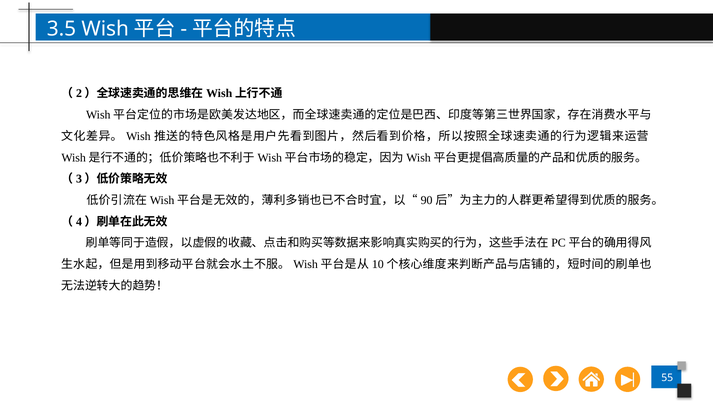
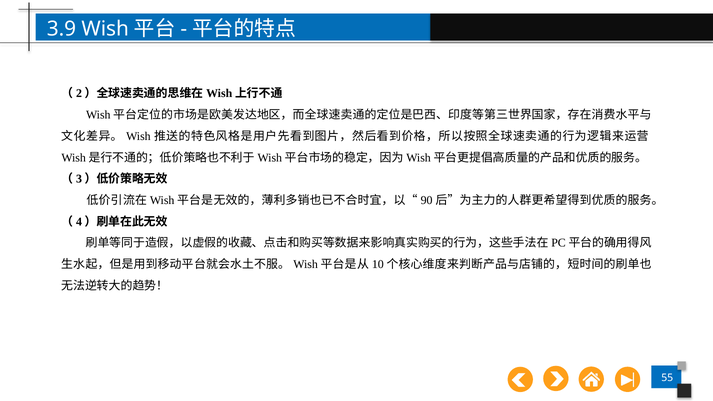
3.5: 3.5 -> 3.9
